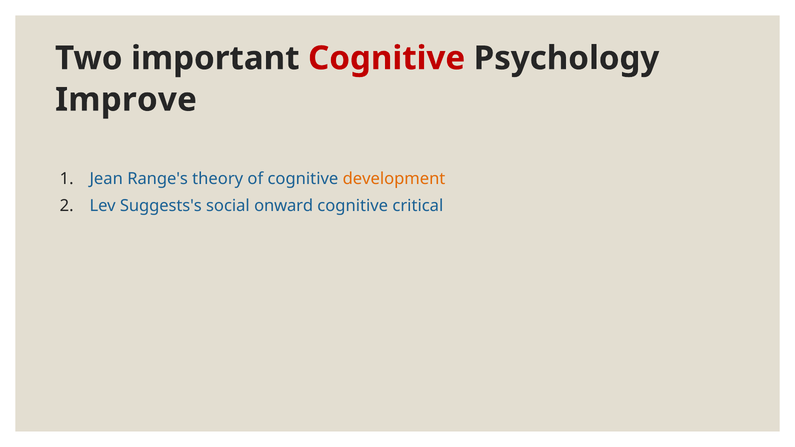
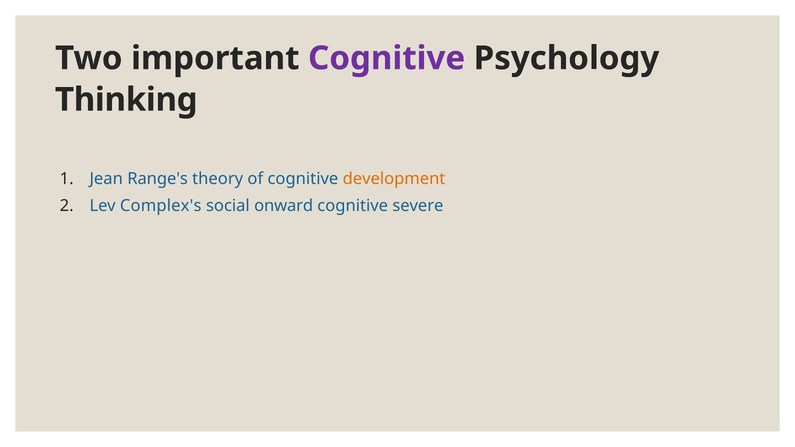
Cognitive at (387, 58) colour: red -> purple
Improve: Improve -> Thinking
Suggests's: Suggests's -> Complex's
critical: critical -> severe
